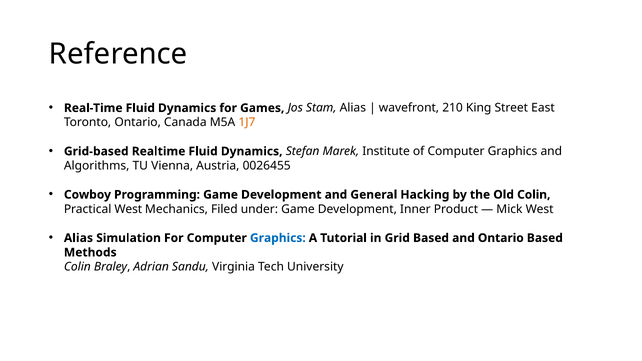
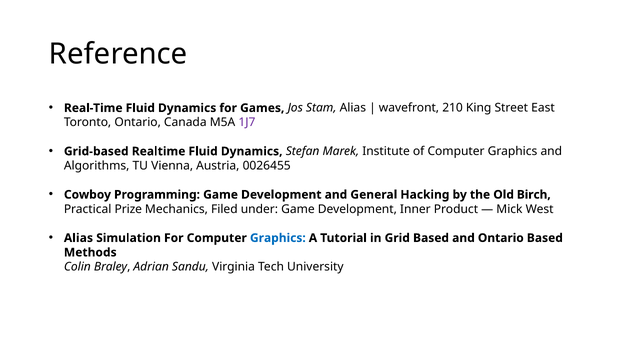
1J7 colour: orange -> purple
Old Colin: Colin -> Birch
Practical West: West -> Prize
